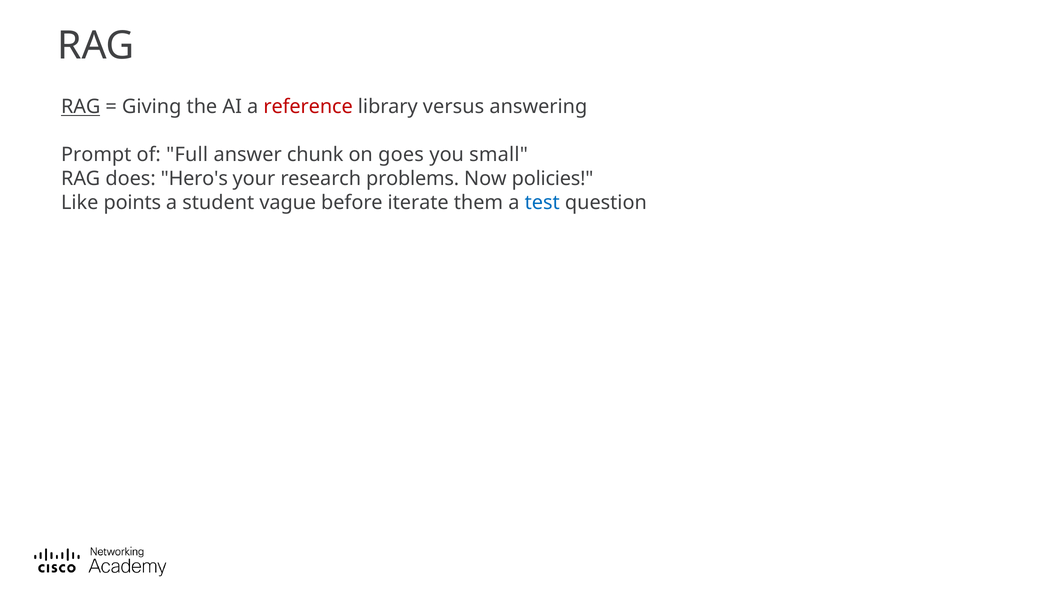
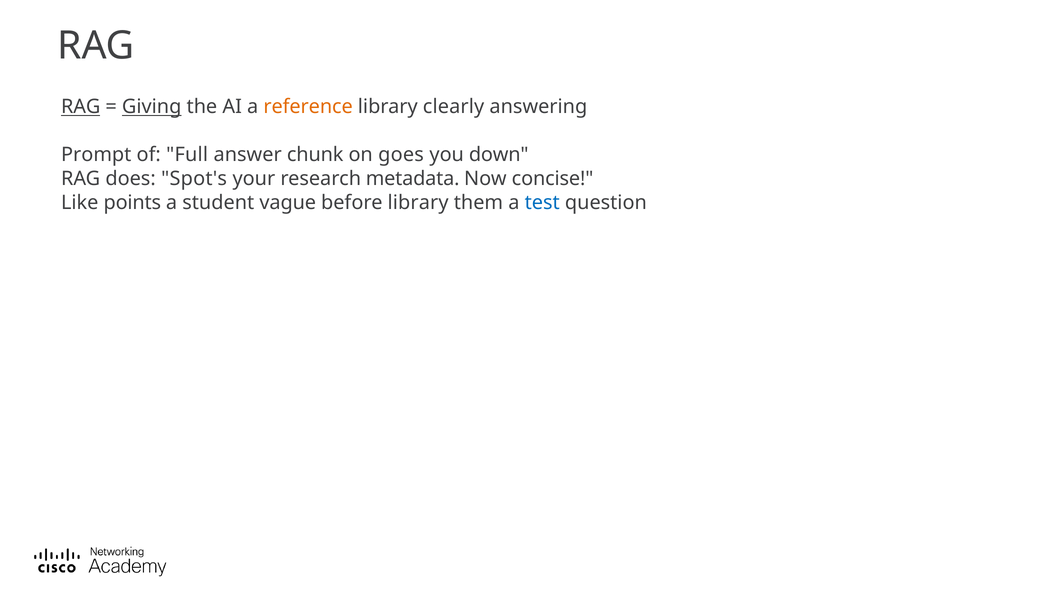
Giving underline: none -> present
reference colour: red -> orange
versus: versus -> clearly
small: small -> down
Hero's: Hero's -> Spot's
problems: problems -> metadata
policies: policies -> concise
before iterate: iterate -> library
